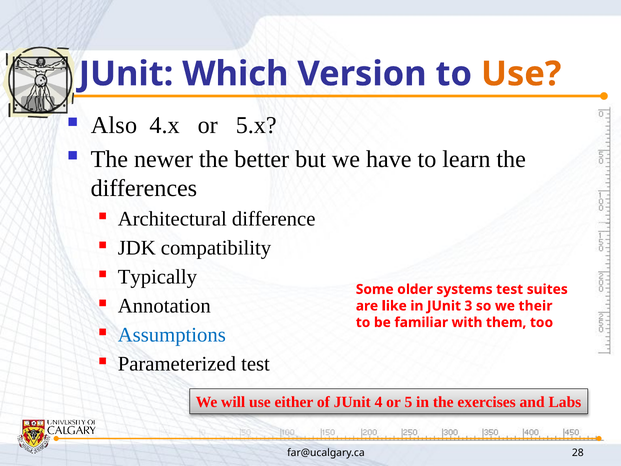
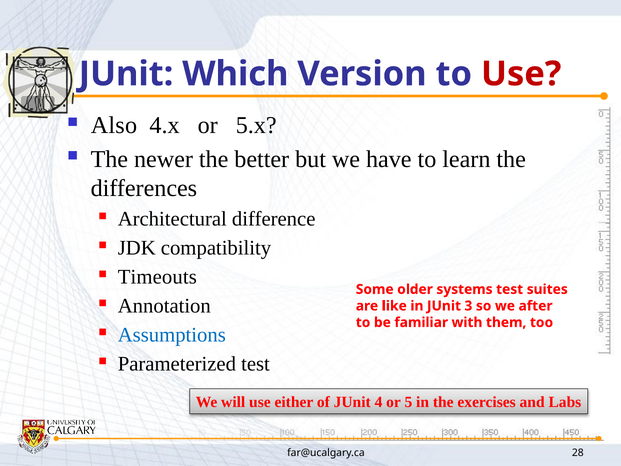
Use at (521, 74) colour: orange -> red
Typically: Typically -> Timeouts
their: their -> after
